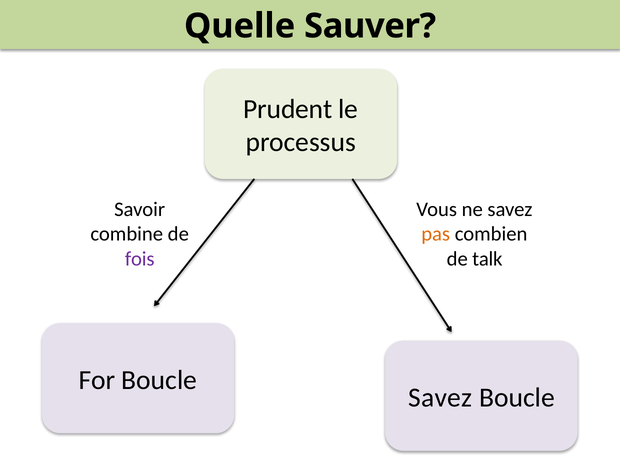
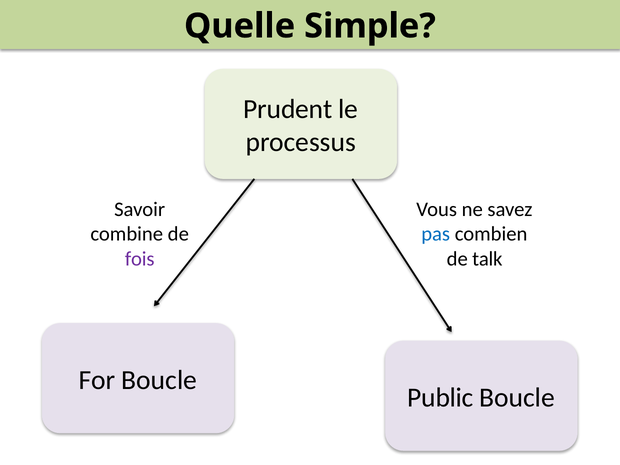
Sauver: Sauver -> Simple
pas colour: orange -> blue
Savez at (440, 398): Savez -> Public
